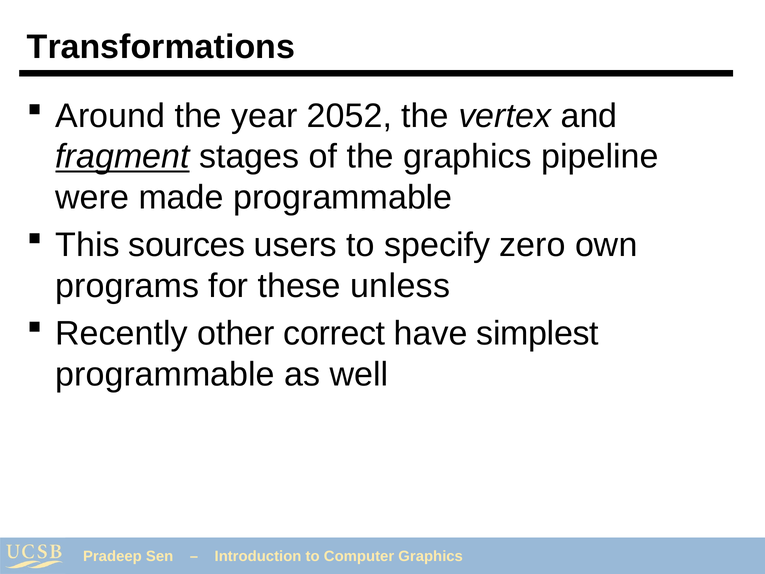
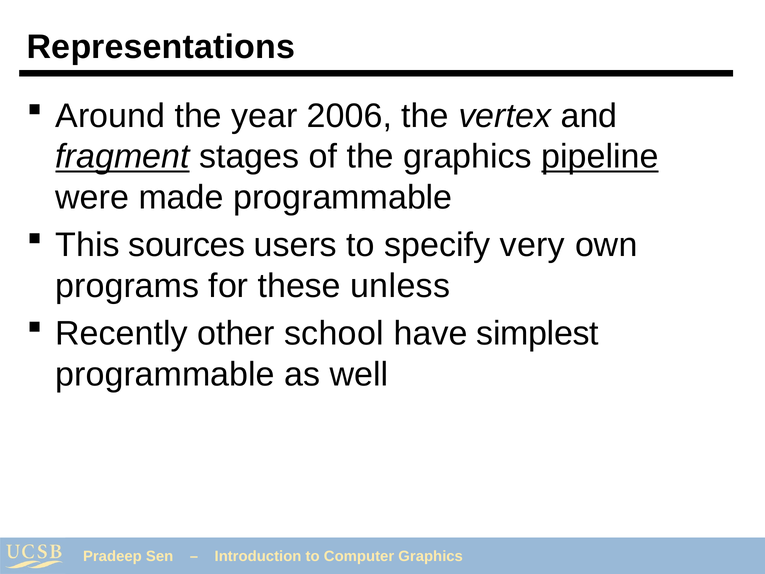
Transformations: Transformations -> Representations
2052: 2052 -> 2006
pipeline underline: none -> present
zero: zero -> very
correct: correct -> school
